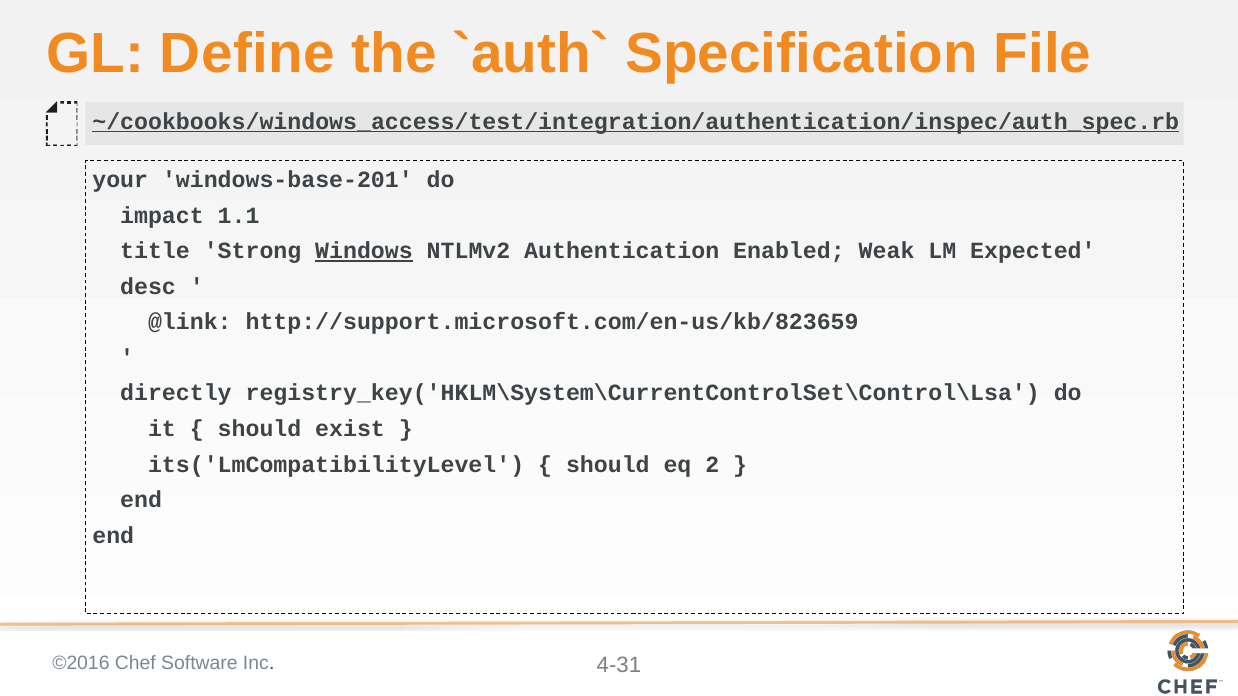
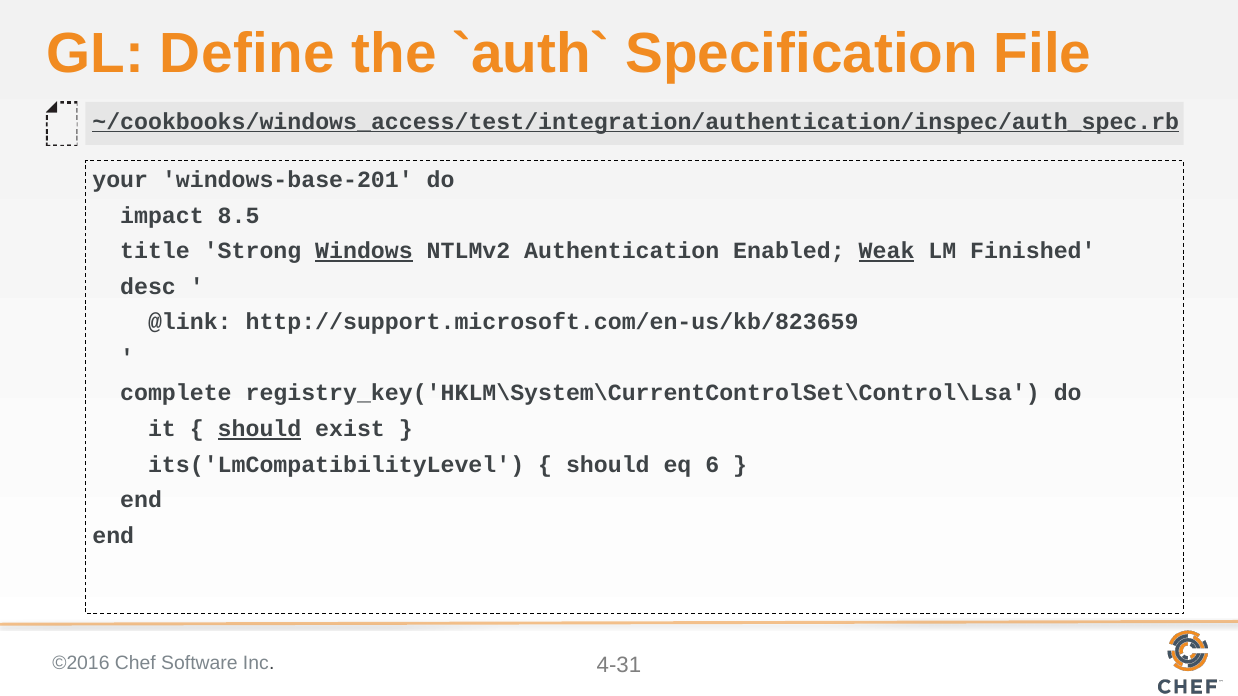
1.1: 1.1 -> 8.5
Weak underline: none -> present
Expected: Expected -> Finished
directly: directly -> complete
should at (260, 429) underline: none -> present
2: 2 -> 6
